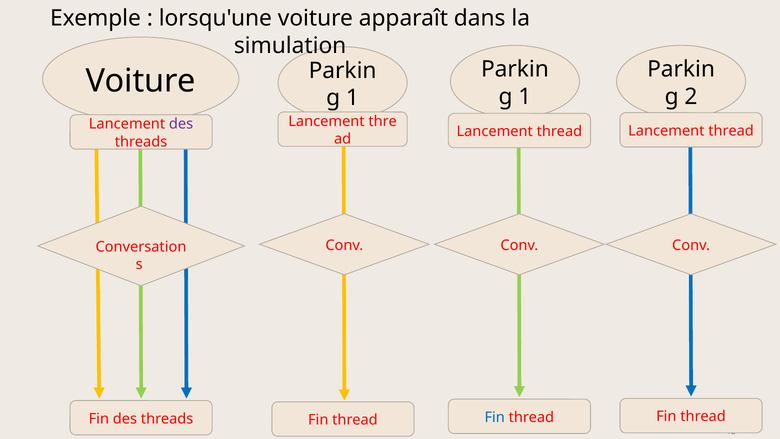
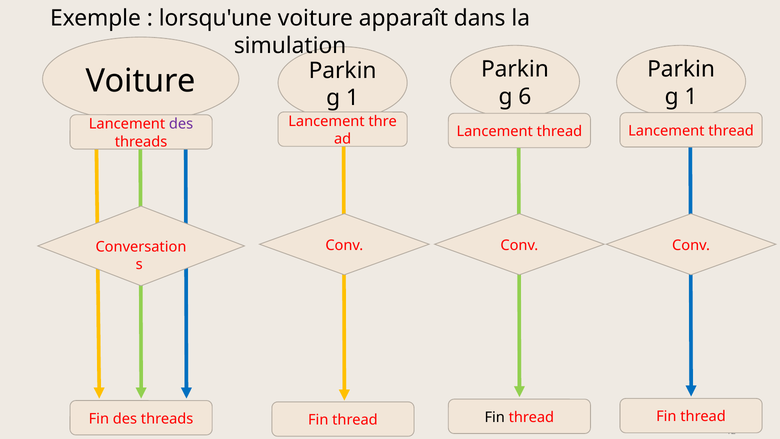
1 at (525, 97): 1 -> 6
2 at (691, 97): 2 -> 1
Fin at (495, 417) colour: blue -> black
